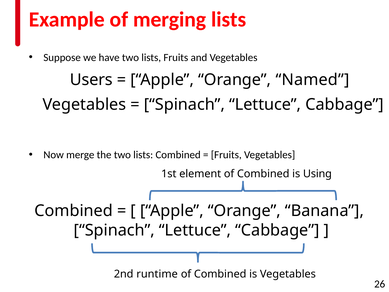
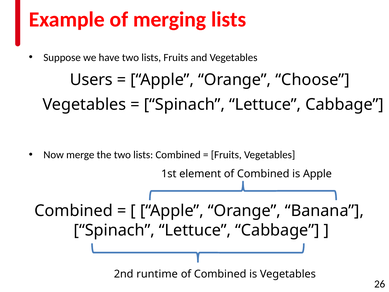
Named: Named -> Choose
is Using: Using -> Apple
